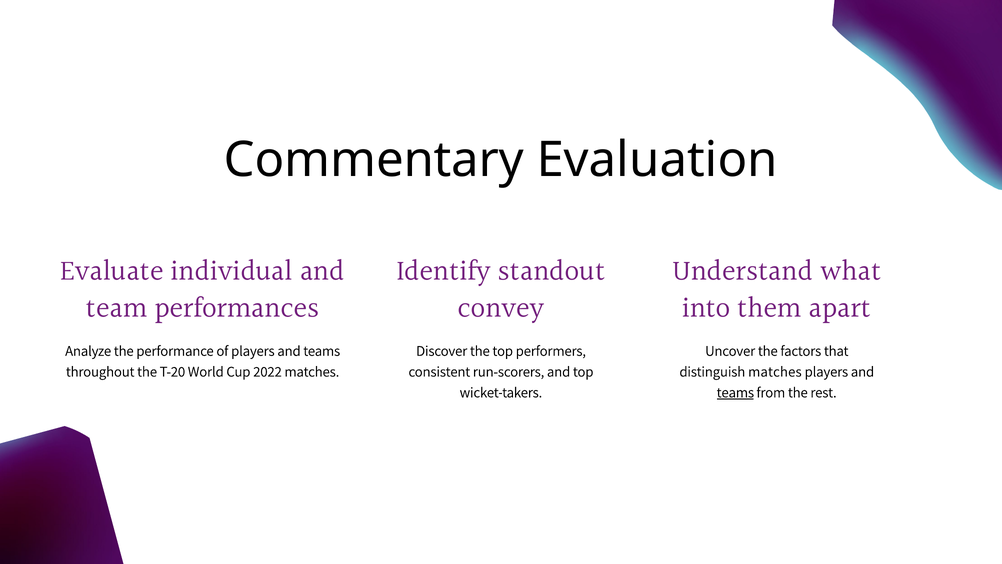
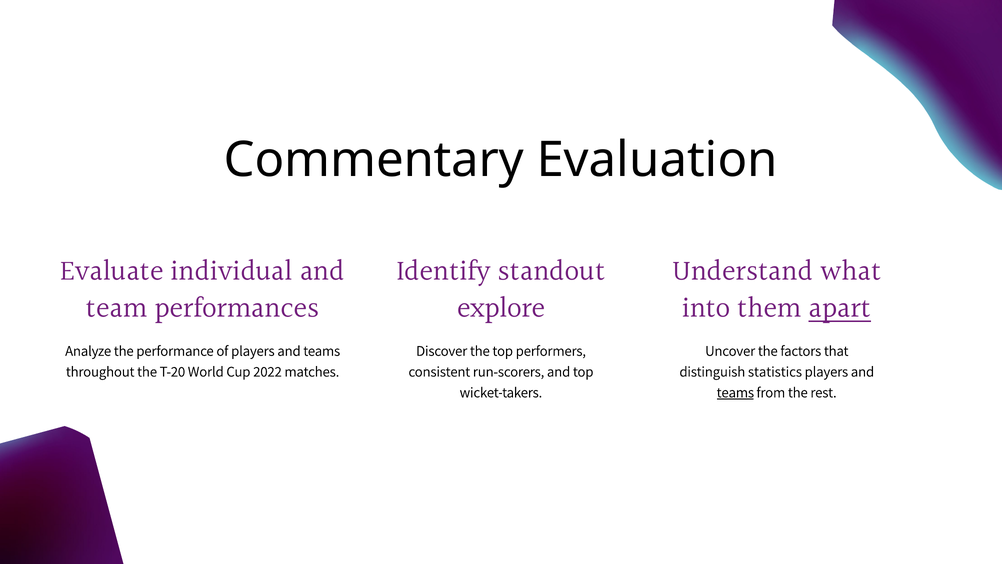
convey: convey -> explore
apart underline: none -> present
distinguish matches: matches -> statistics
